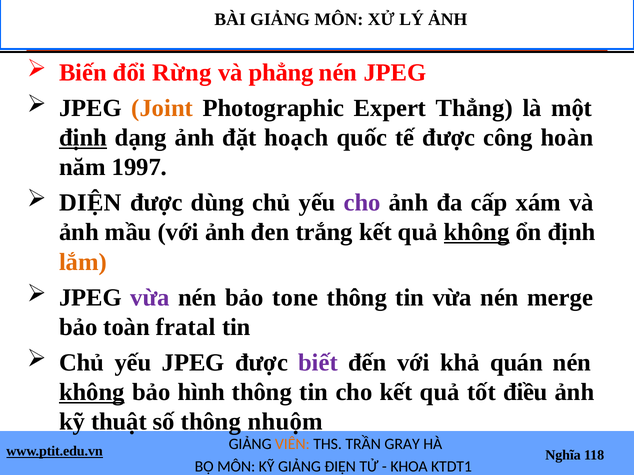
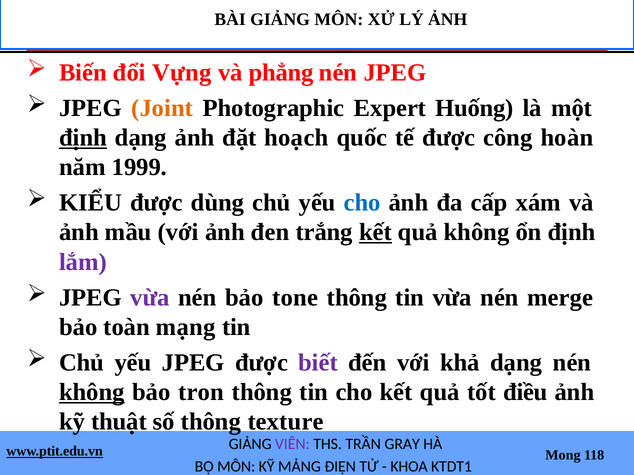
Rừng: Rừng -> Vựng
Thẳng: Thẳng -> Huống
1997: 1997 -> 1999
DIỆN: DIỆN -> KIỂU
cho at (362, 203) colour: purple -> blue
kết at (376, 233) underline: none -> present
không at (477, 233) underline: present -> none
lắm colour: orange -> purple
fratal: fratal -> mạng
khả quán: quán -> dạng
hình: hình -> tron
nhuộm: nhuộm -> texture
VIÊN colour: orange -> purple
Nghĩa: Nghĩa -> Mong
KỸ GIẢNG: GIẢNG -> MẢNG
